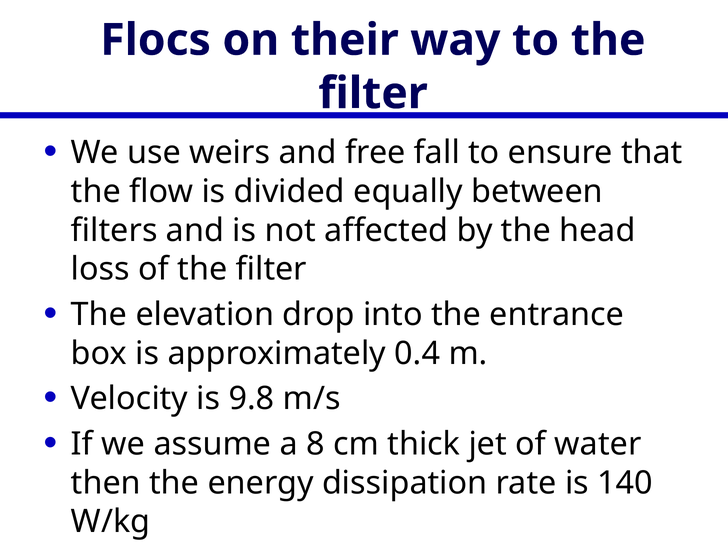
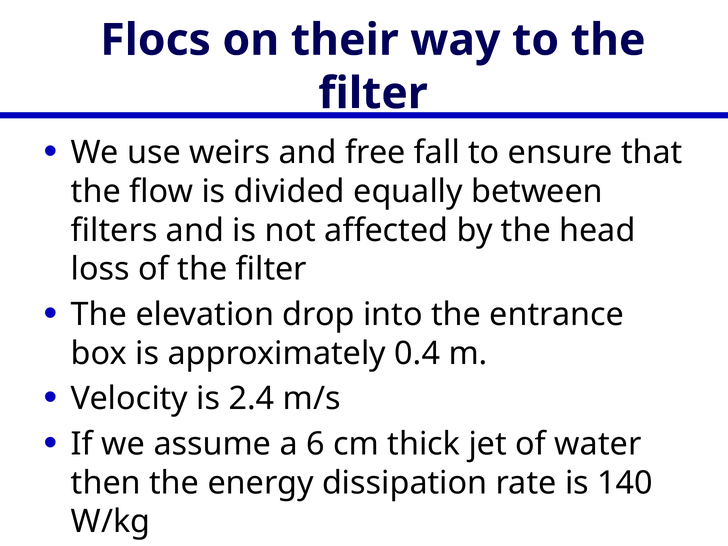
9.8: 9.8 -> 2.4
8: 8 -> 6
